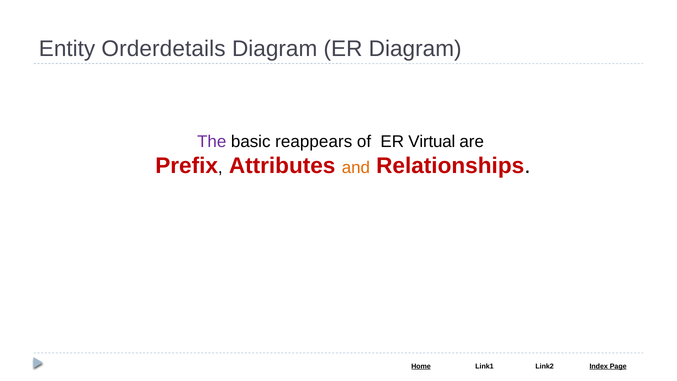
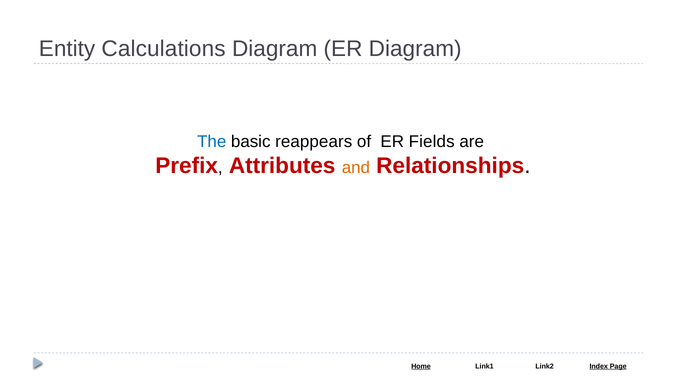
Orderdetails: Orderdetails -> Calculations
The colour: purple -> blue
Virtual: Virtual -> Fields
